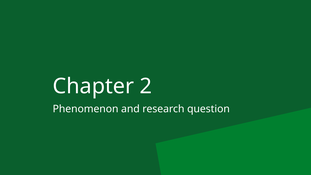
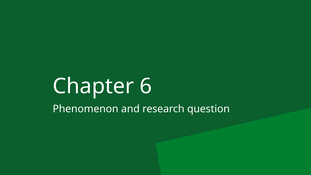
2: 2 -> 6
